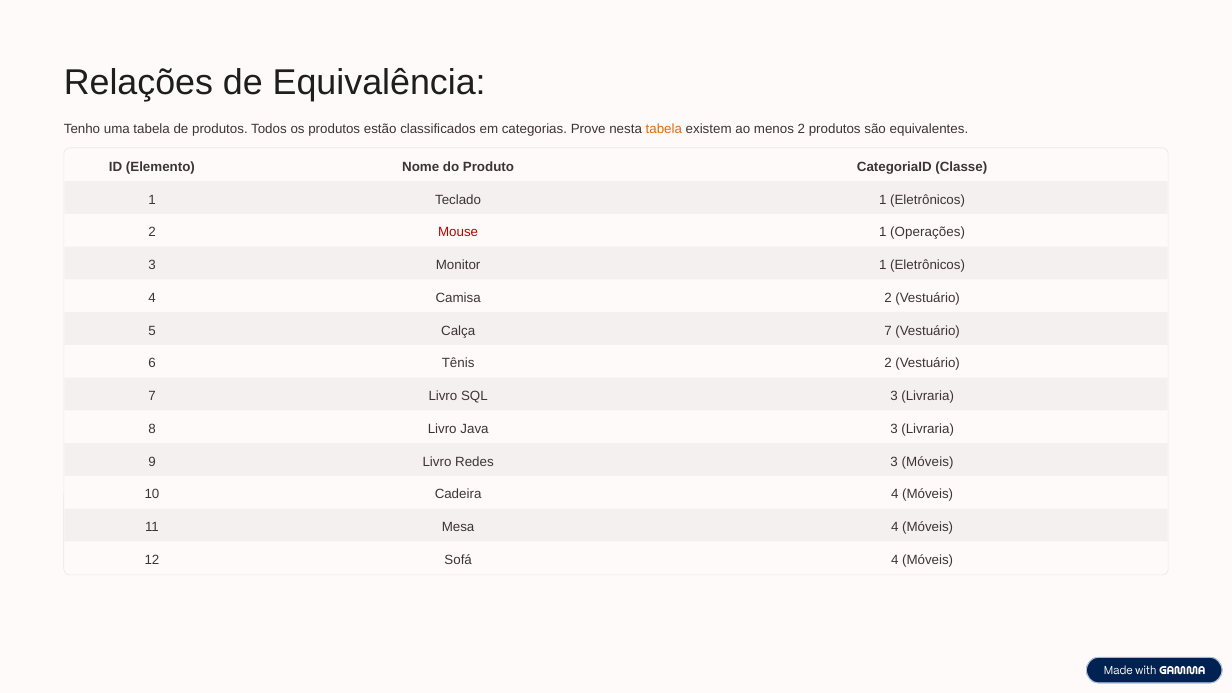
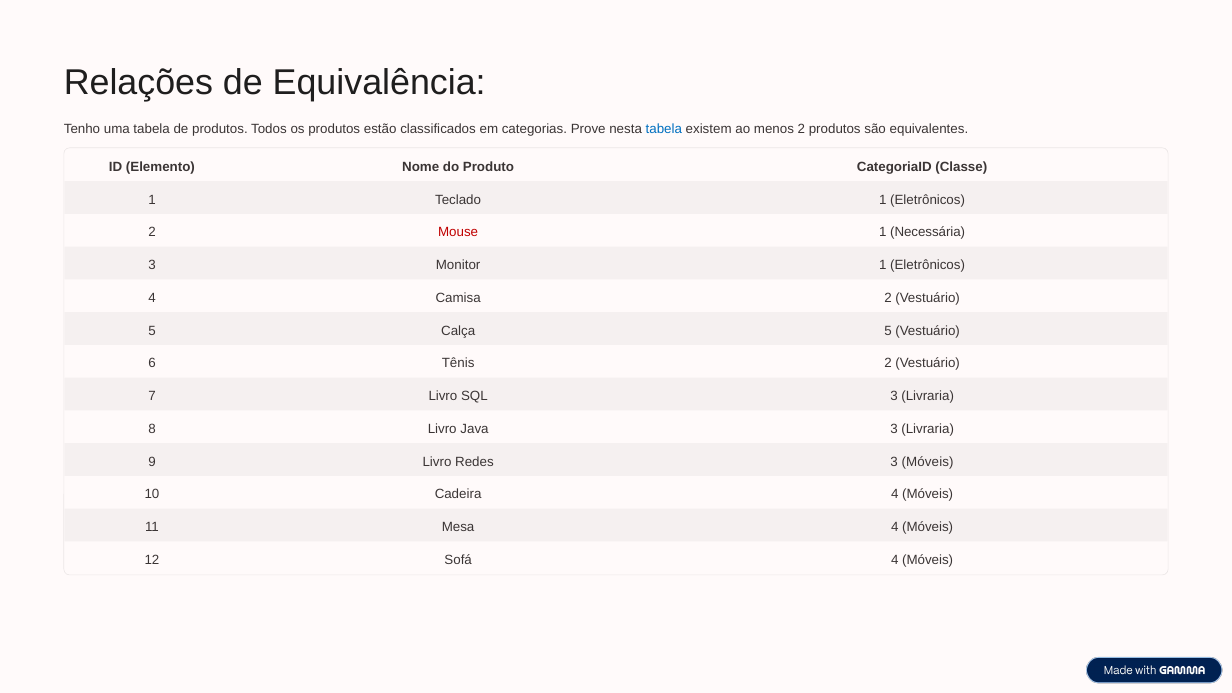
tabela at (664, 129) colour: orange -> blue
Operações: Operações -> Necessária
Calça 7: 7 -> 5
